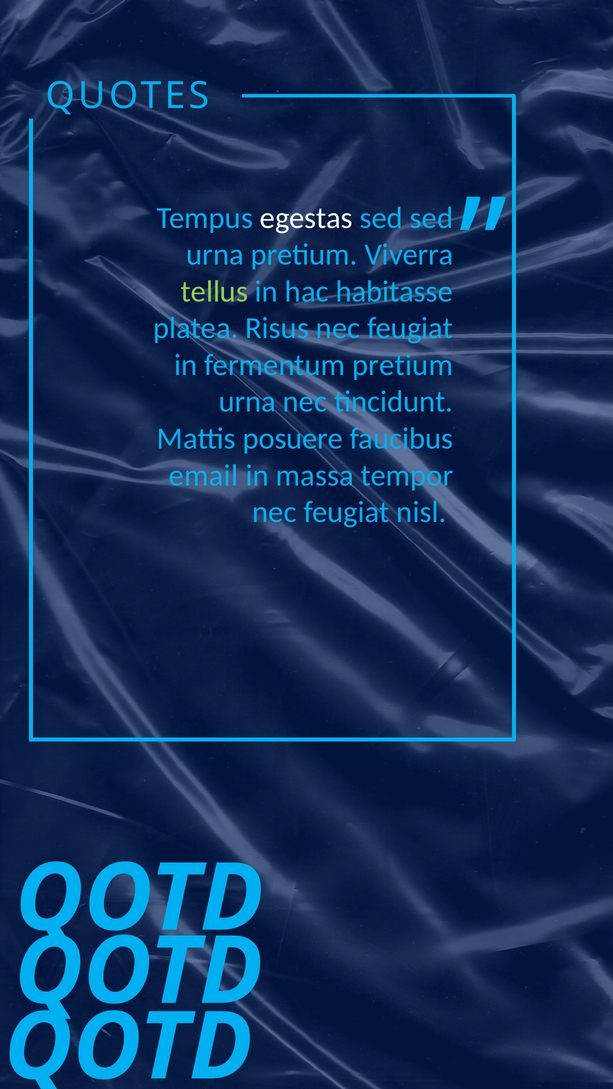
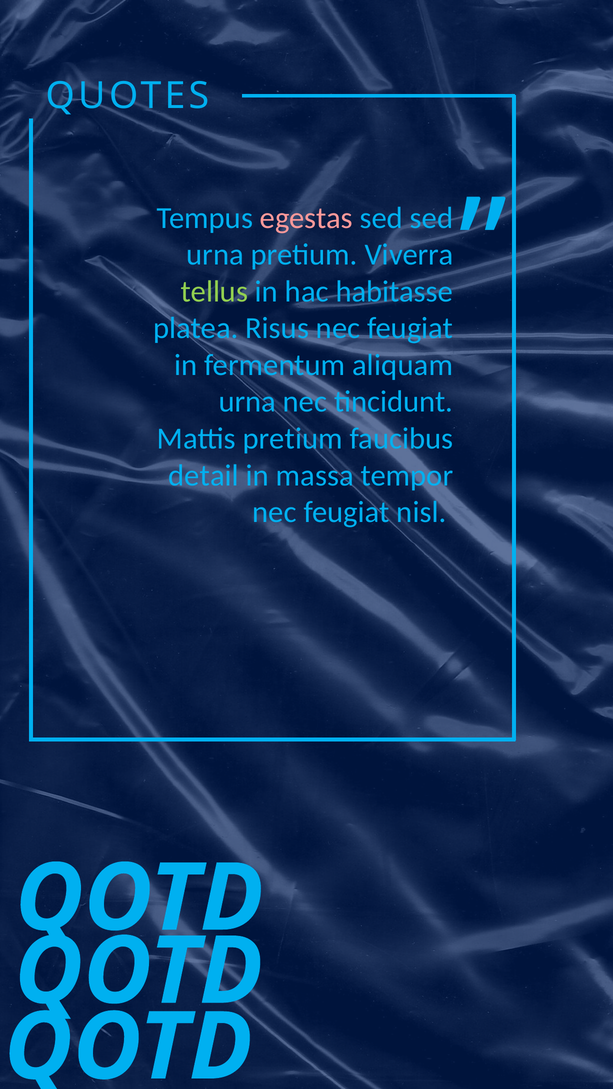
egestas colour: white -> pink
fermentum pretium: pretium -> aliquam
Mattis posuere: posuere -> pretium
email: email -> detail
